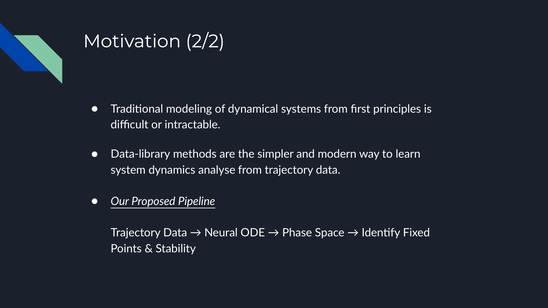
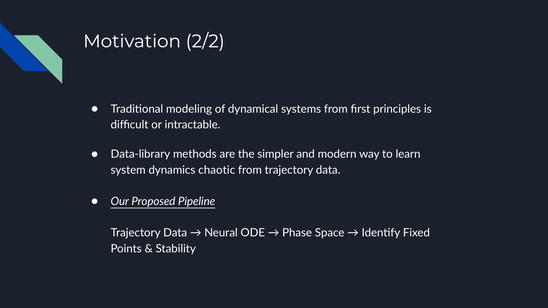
analyse: analyse -> chaotic
